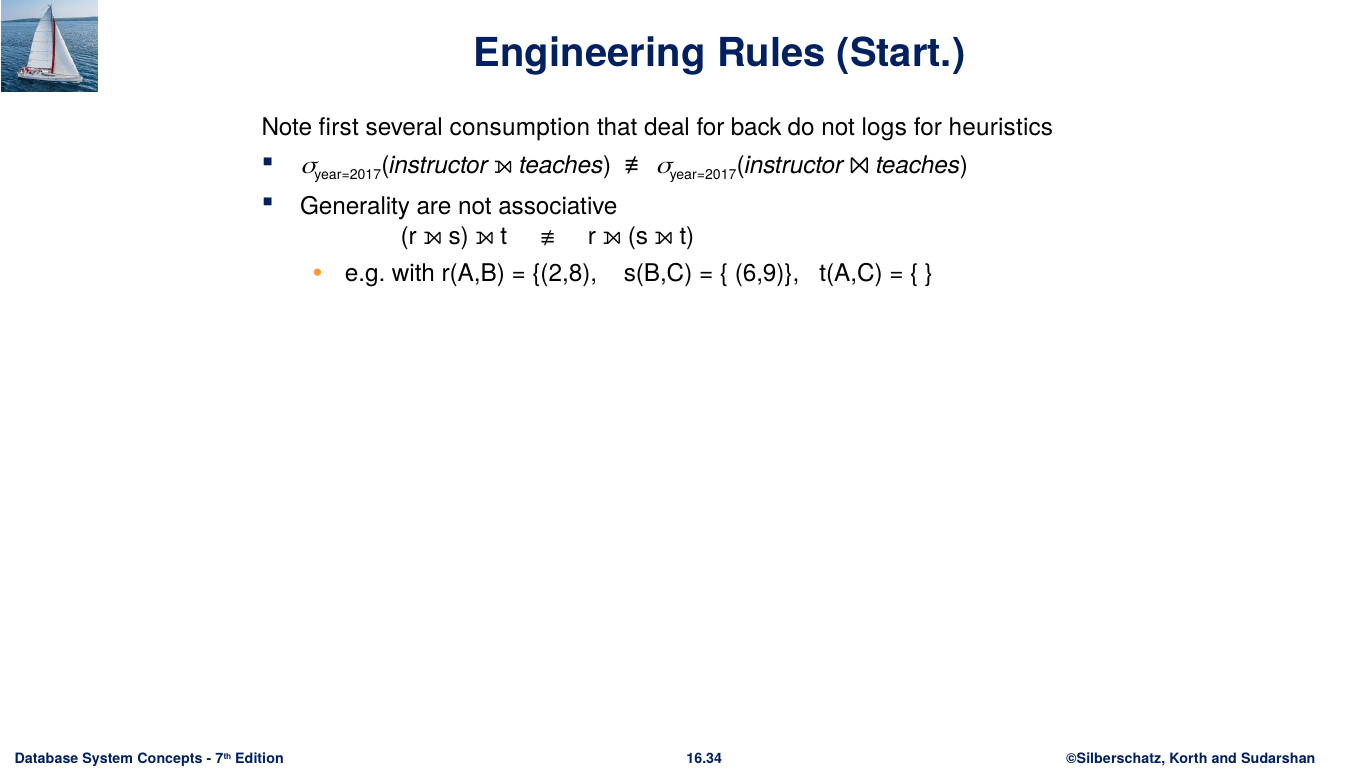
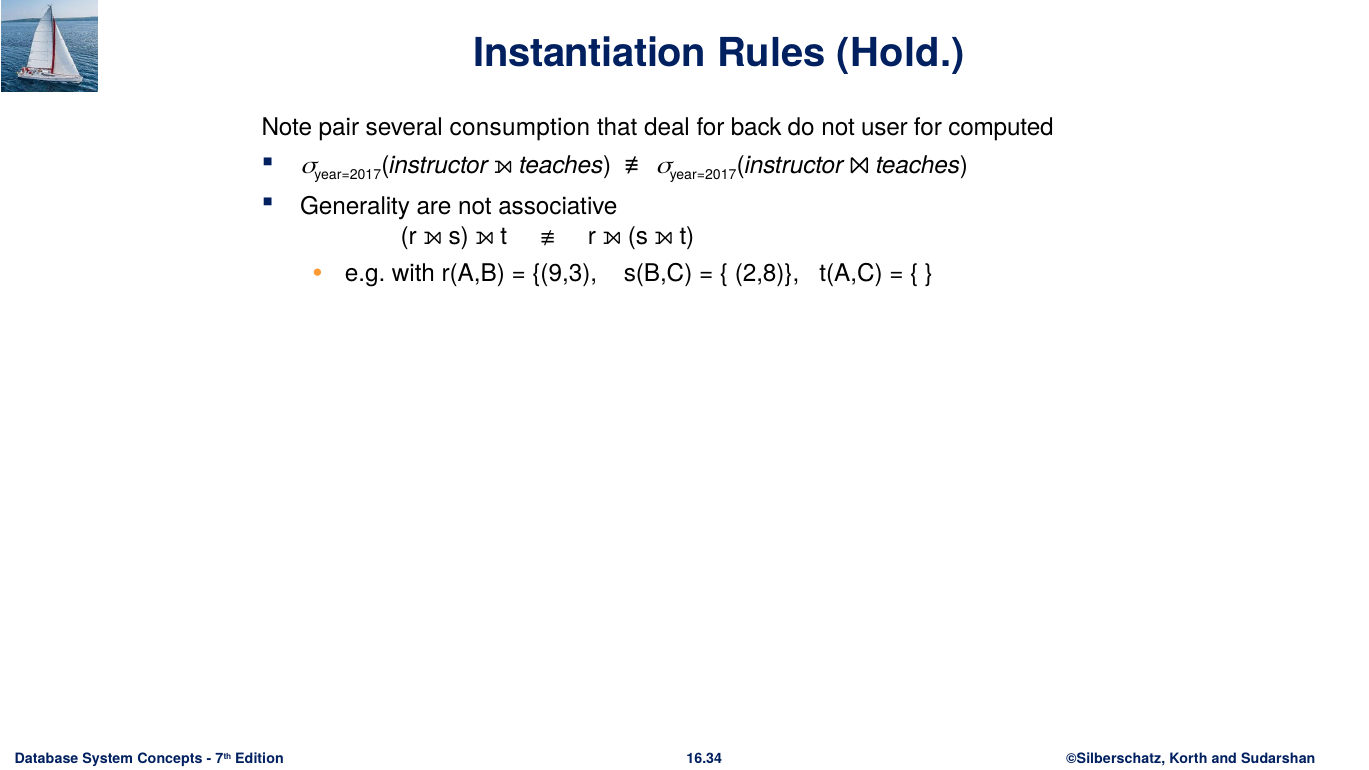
Engineering: Engineering -> Instantiation
Start: Start -> Hold
first: first -> pair
logs: logs -> user
heuristics: heuristics -> computed
2,8: 2,8 -> 9,3
6,9: 6,9 -> 2,8
